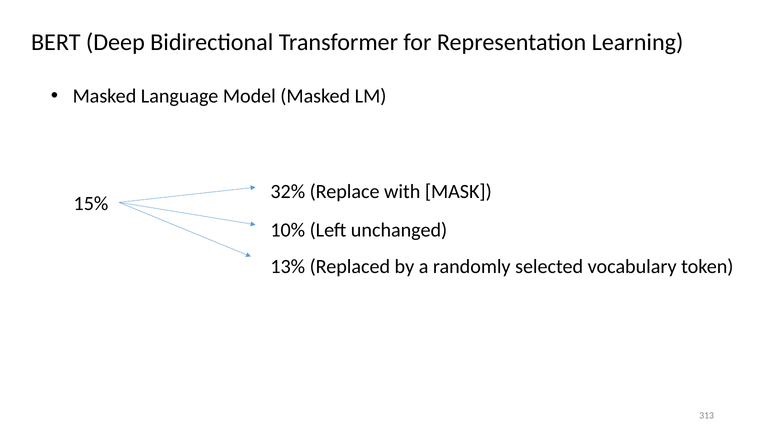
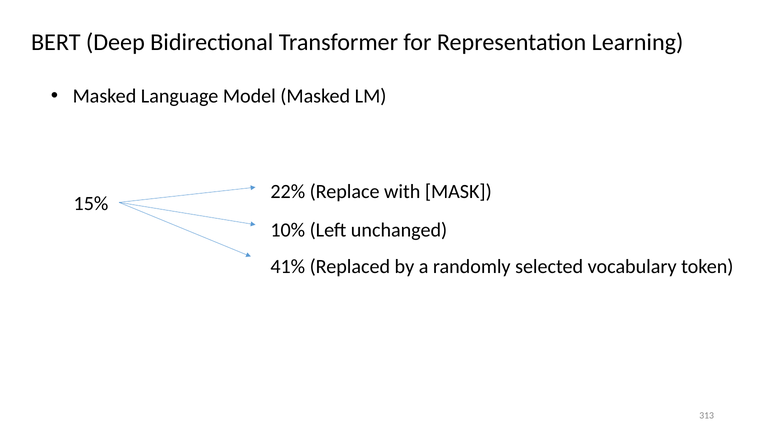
32%: 32% -> 22%
13%: 13% -> 41%
